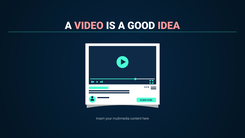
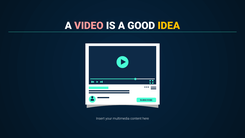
IDEA colour: pink -> yellow
